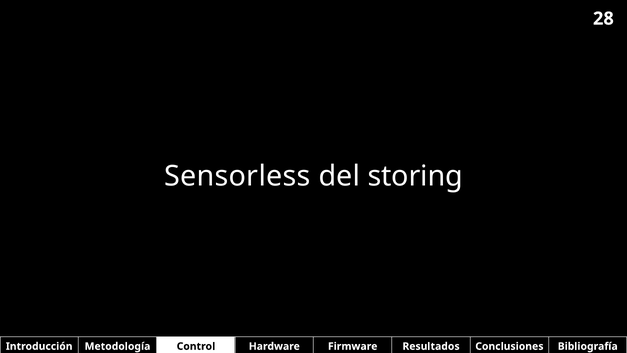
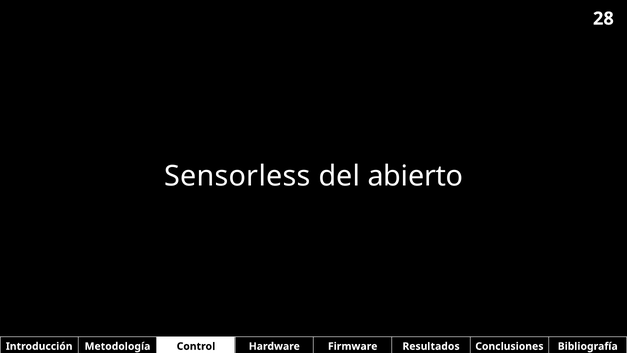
storing: storing -> abierto
